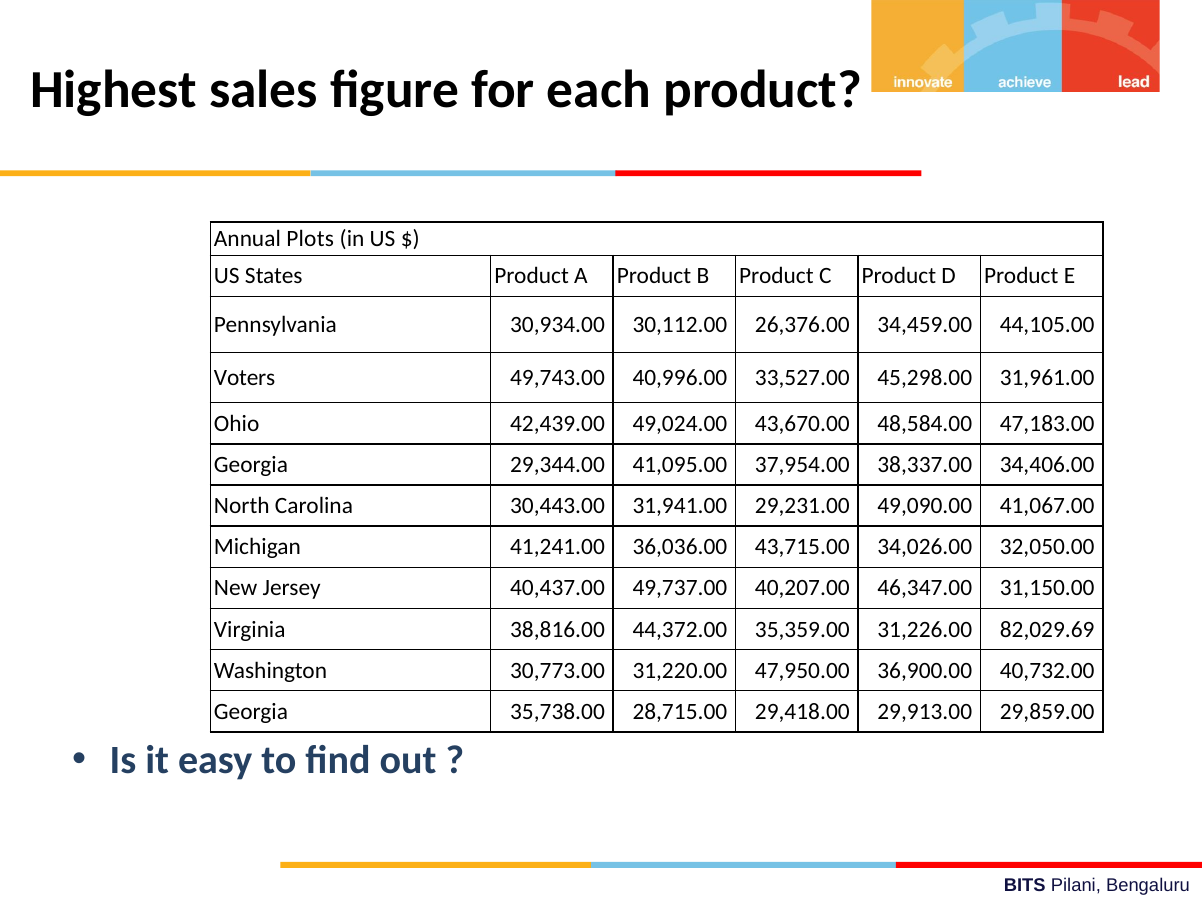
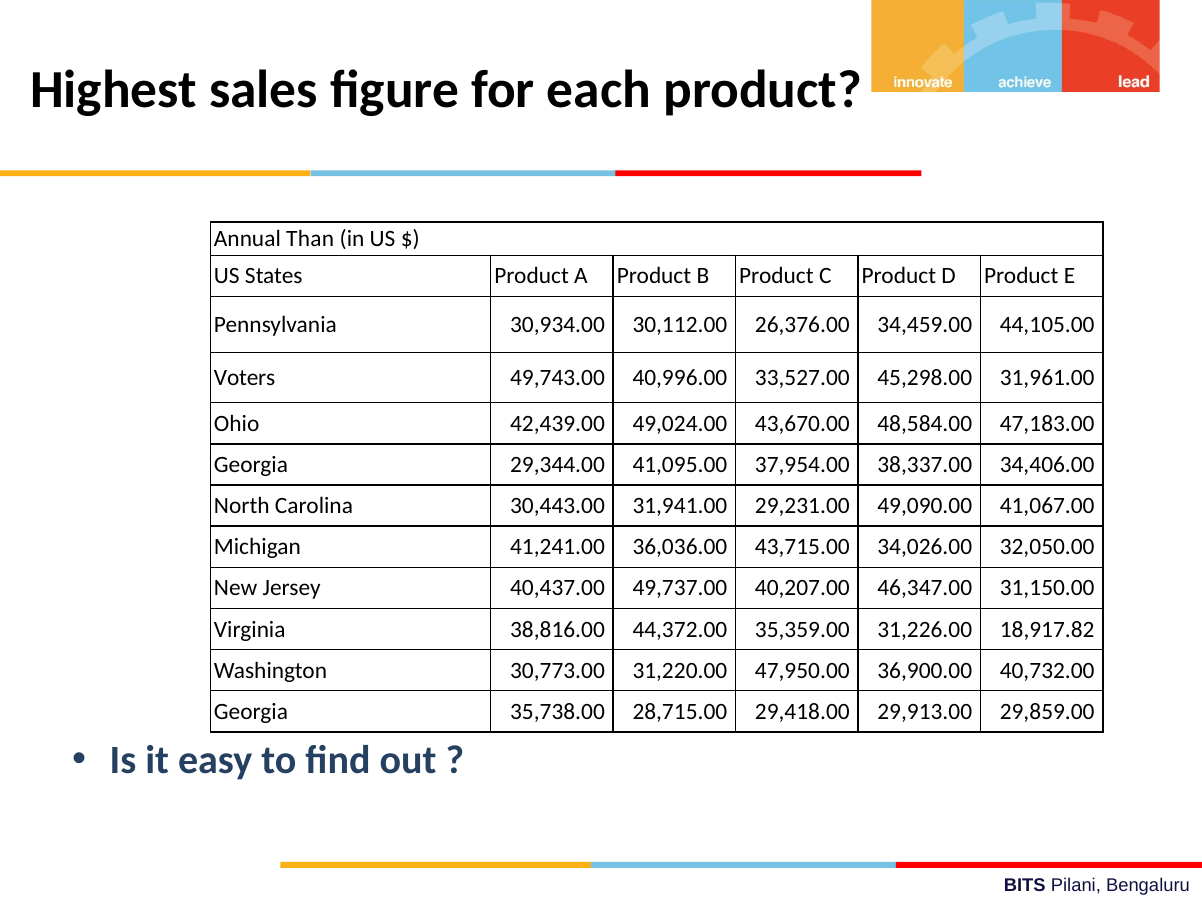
Plots: Plots -> Than
82,029.69: 82,029.69 -> 18,917.82
